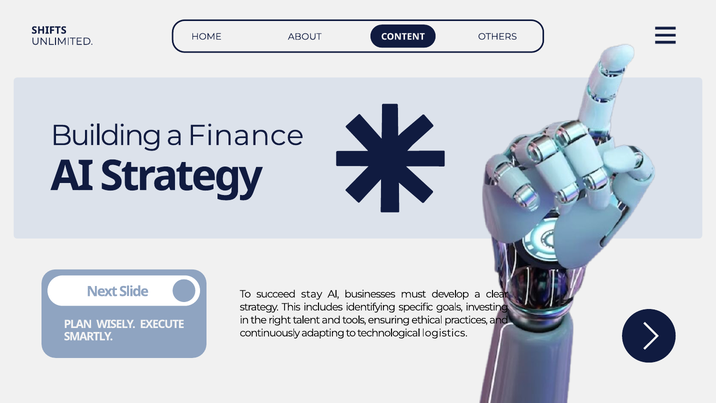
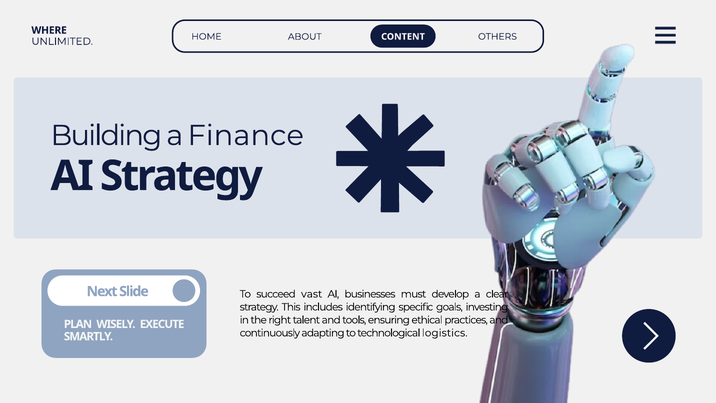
SHIFTS: SHIFTS -> WHERE
stay: stay -> vast
